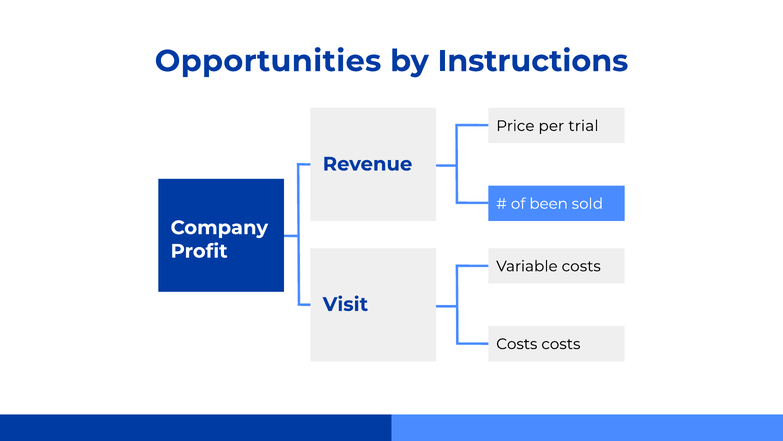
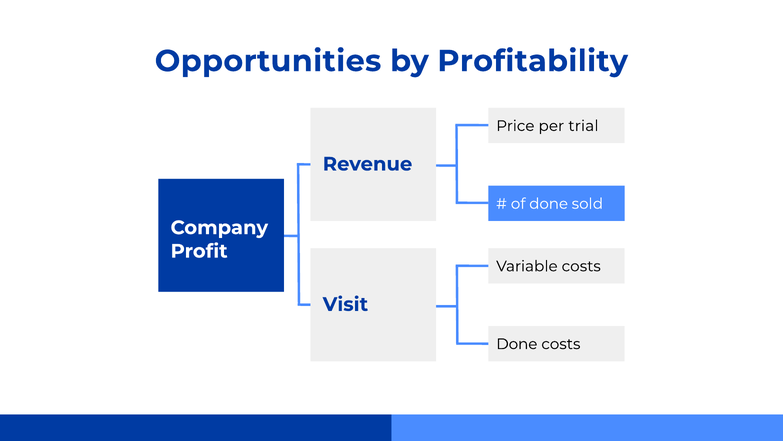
Instructions: Instructions -> Profitability
of been: been -> done
Costs at (517, 344): Costs -> Done
